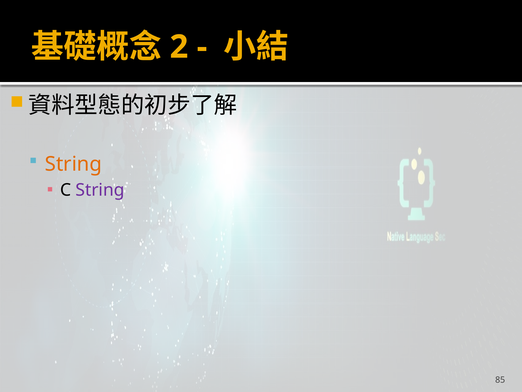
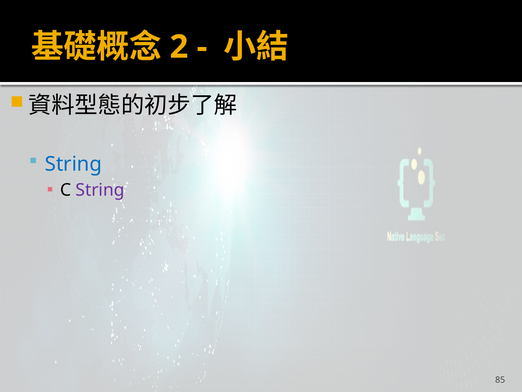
String at (73, 164) colour: orange -> blue
